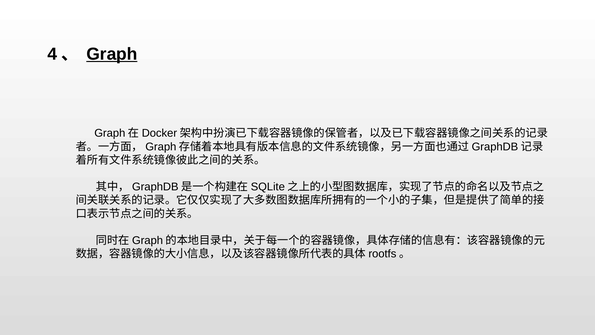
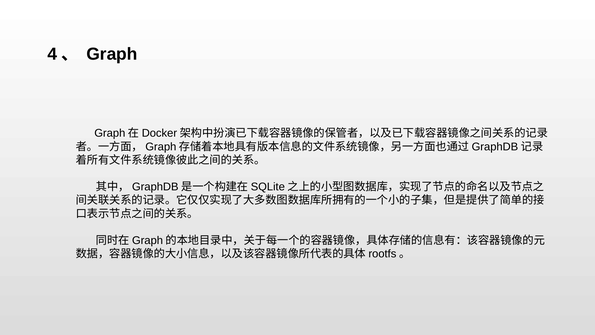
Graph underline: present -> none
